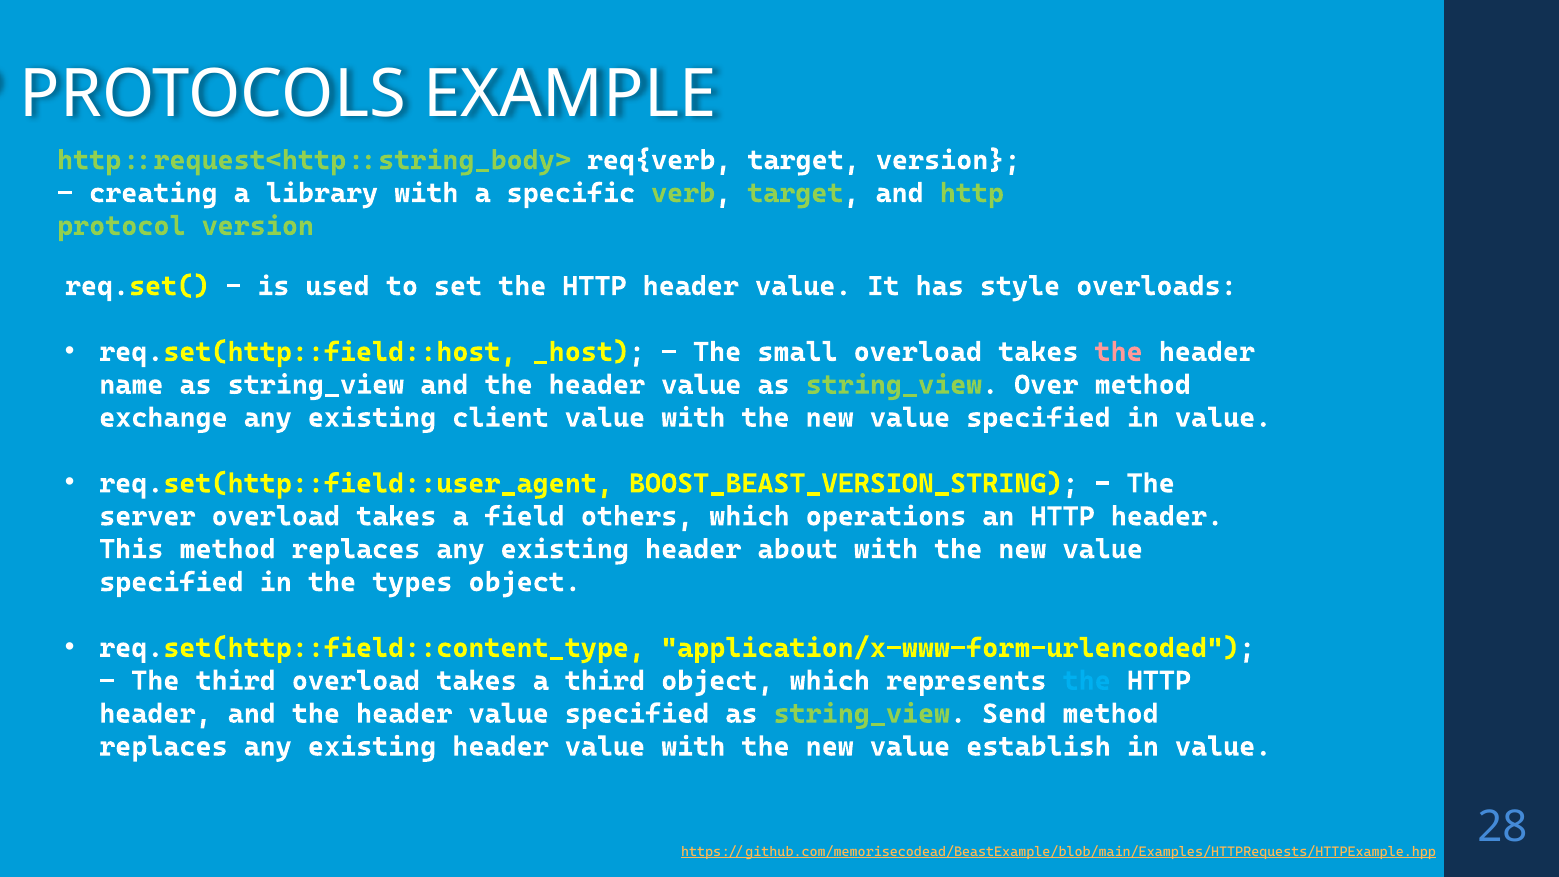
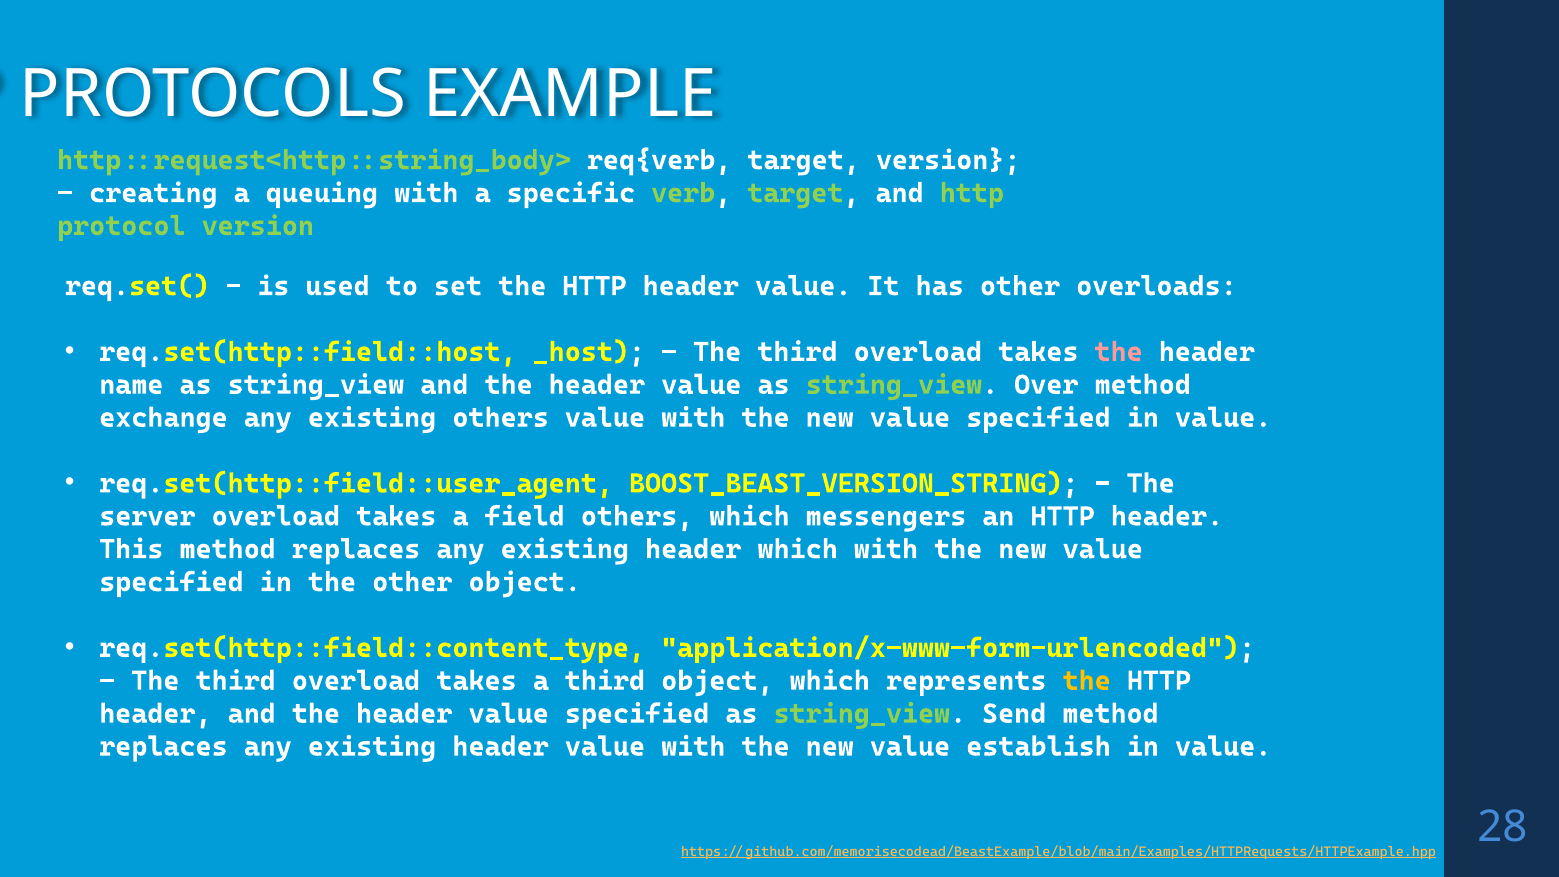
library: library -> queuing
has style: style -> other
small at (797, 352): small -> third
existing client: client -> others
operations: operations -> messengers
header about: about -> which
the types: types -> other
the at (1087, 681) colour: light blue -> yellow
